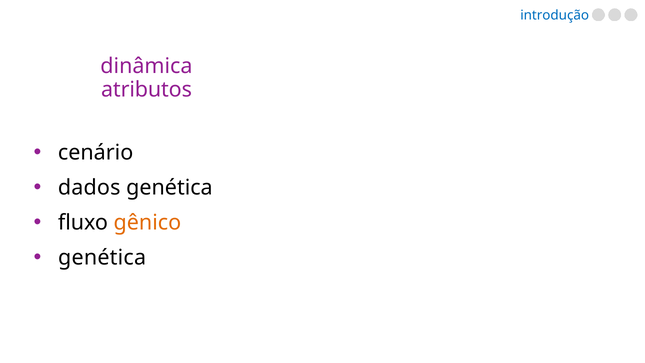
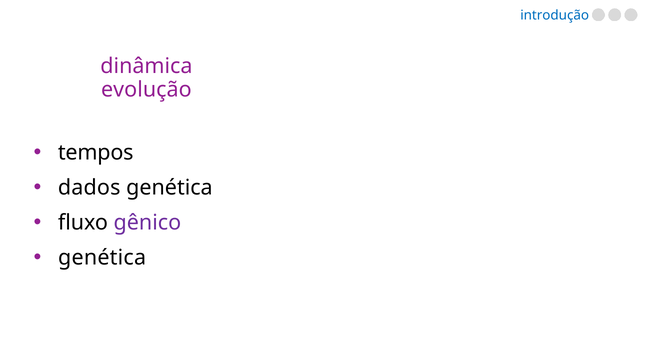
atributos: atributos -> evolução
cenário: cenário -> tempos
gênico colour: orange -> purple
